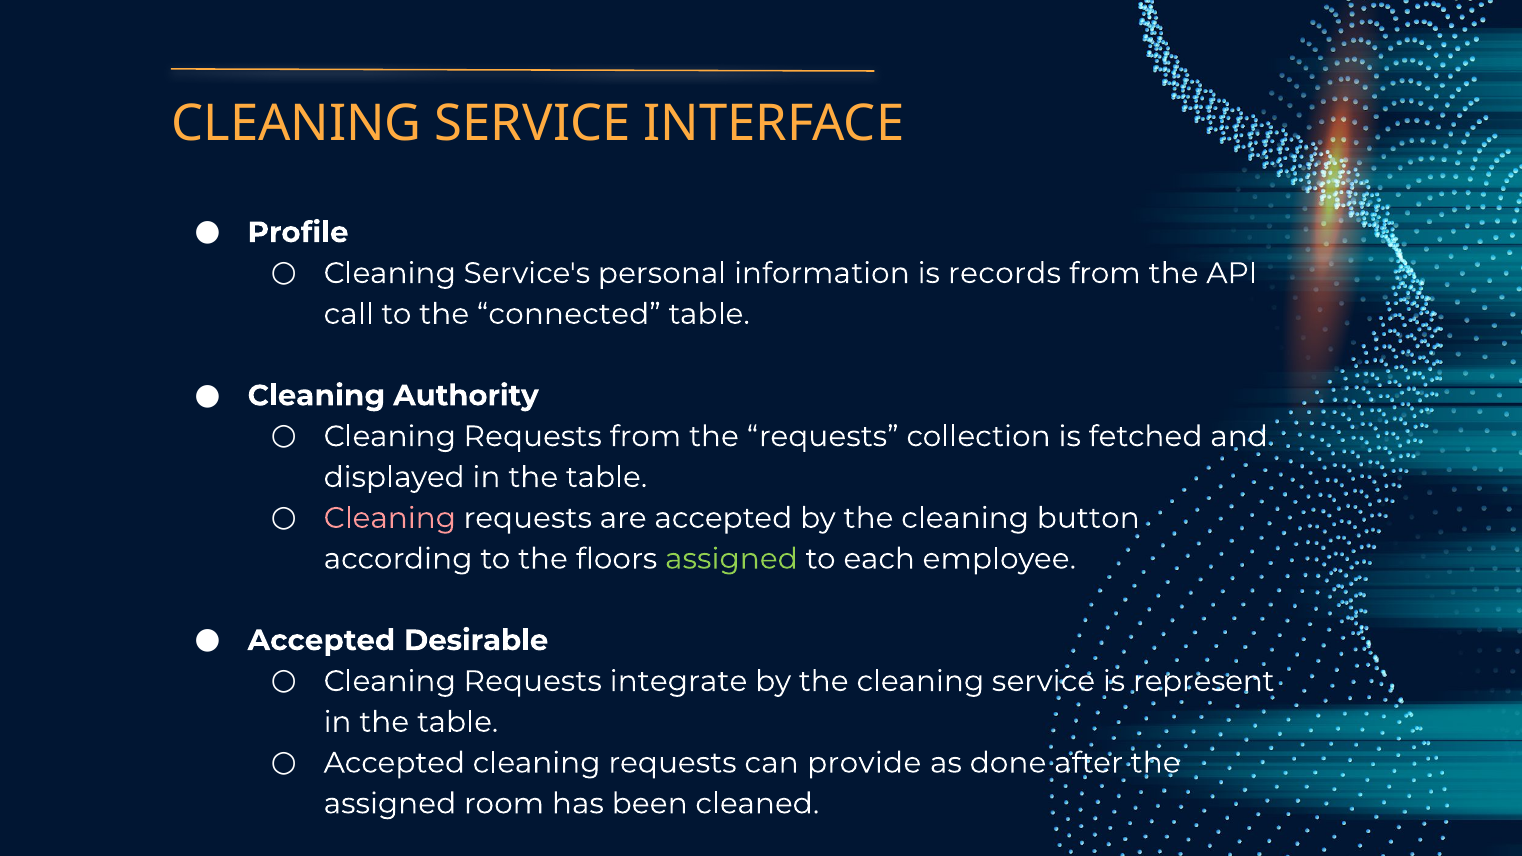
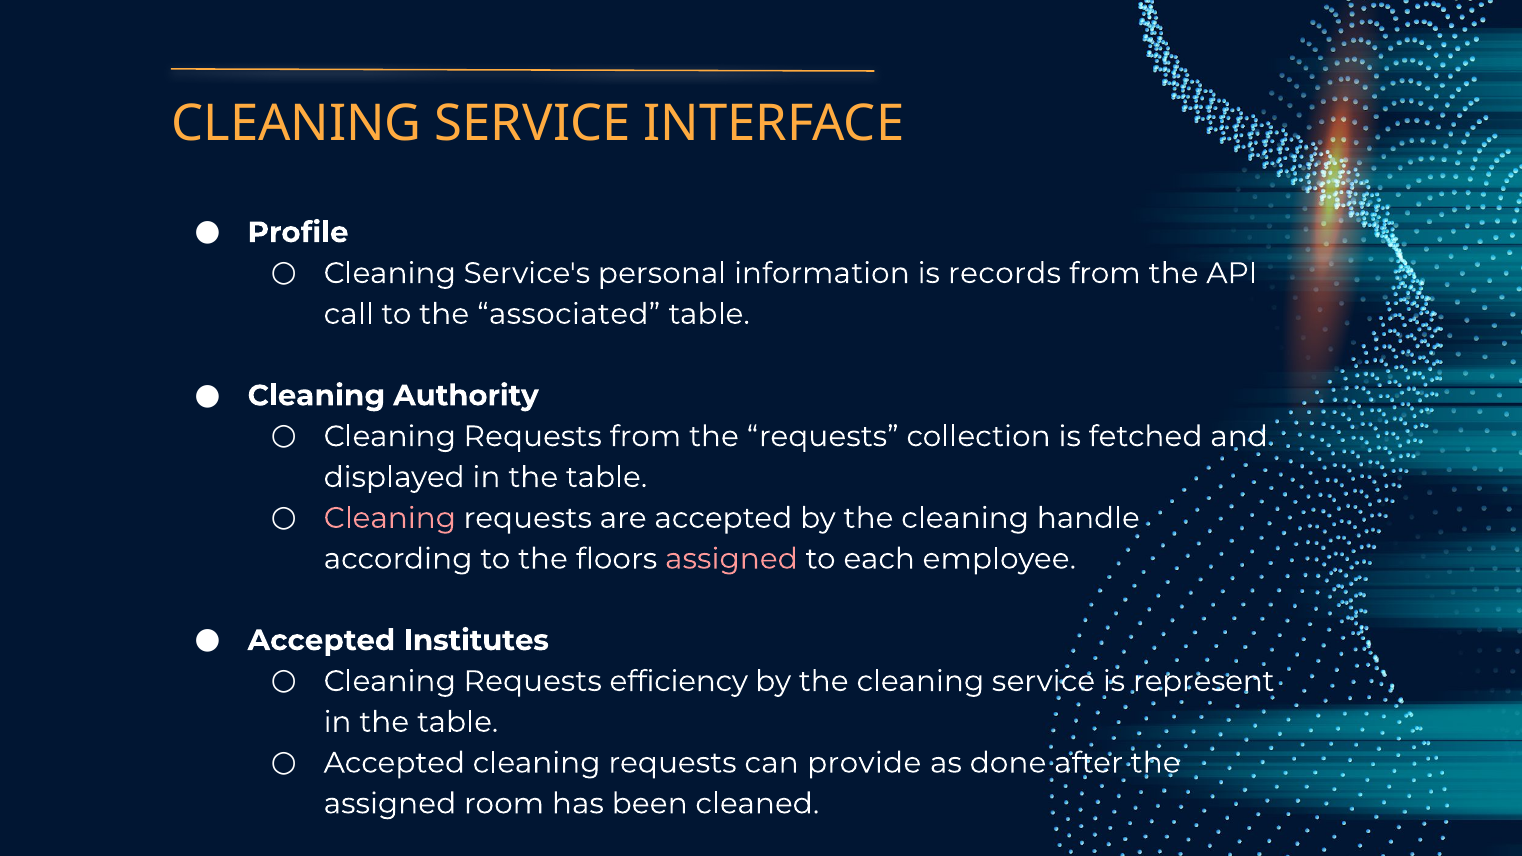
connected: connected -> associated
button: button -> handle
assigned at (731, 559) colour: light green -> pink
Desirable: Desirable -> Institutes
integrate: integrate -> efficiency
